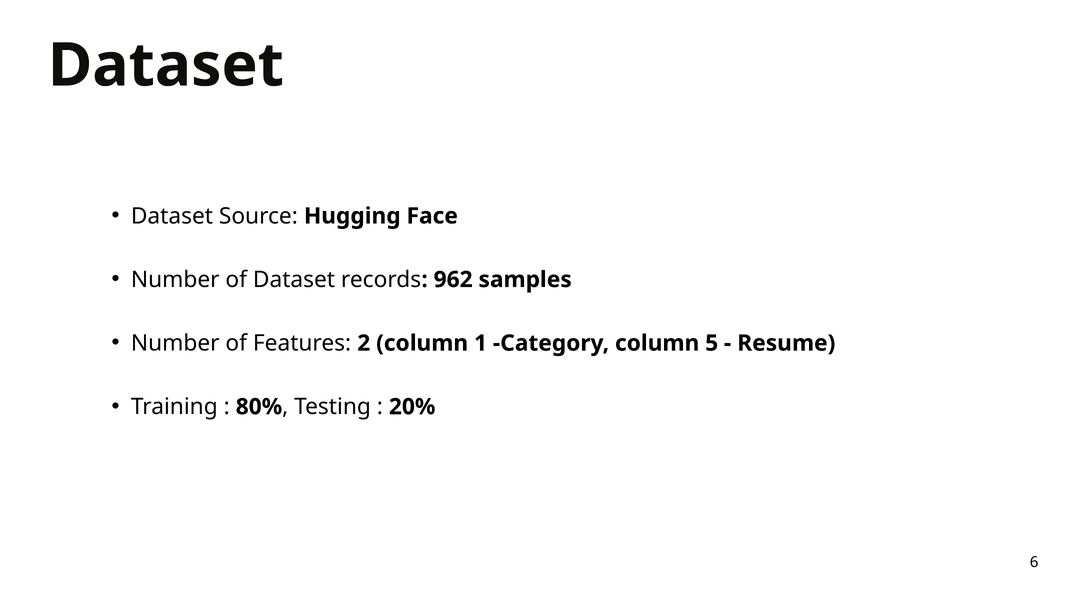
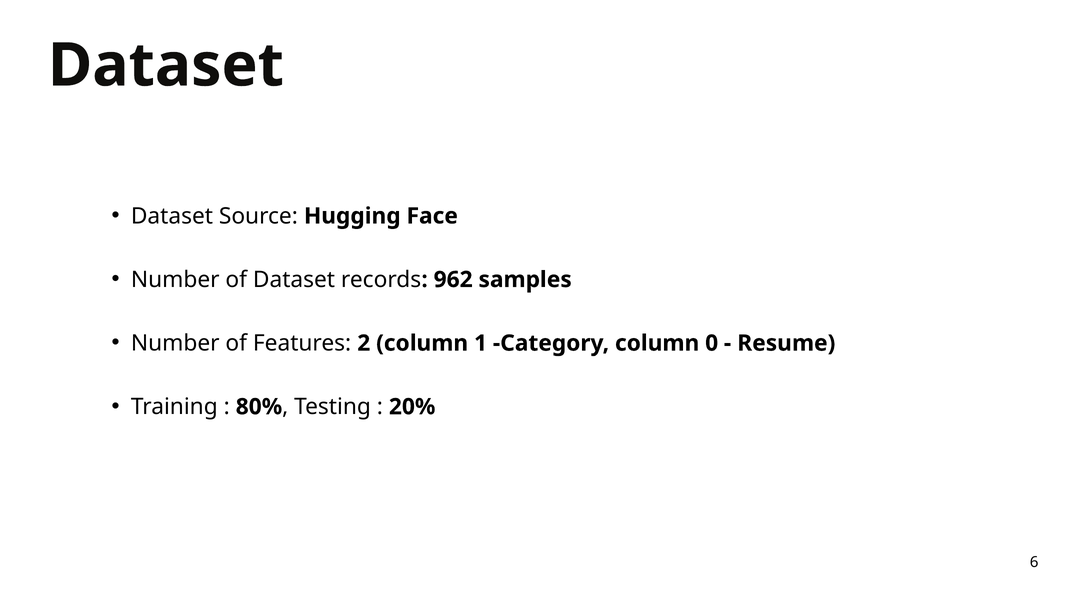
5: 5 -> 0
